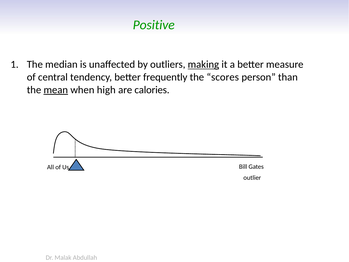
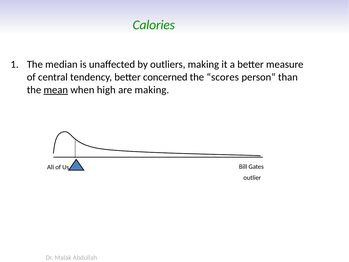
Positive: Positive -> Calories
making at (203, 64) underline: present -> none
frequently: frequently -> concerned
are calories: calories -> making
